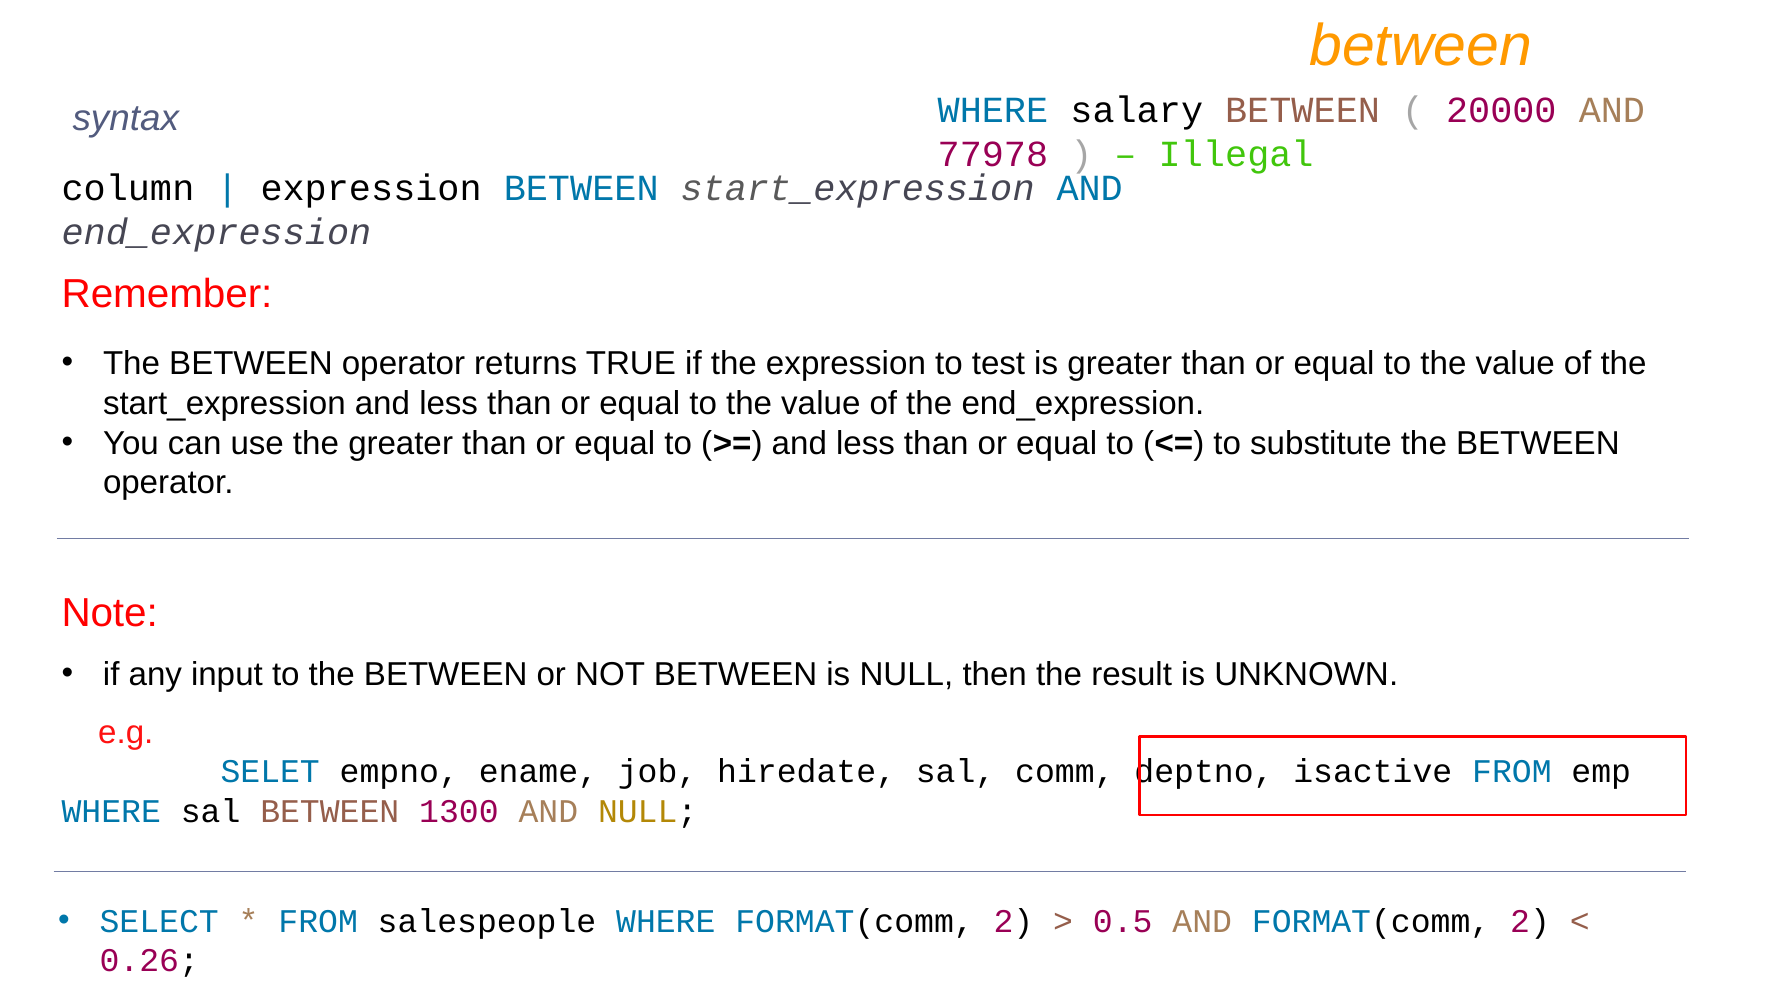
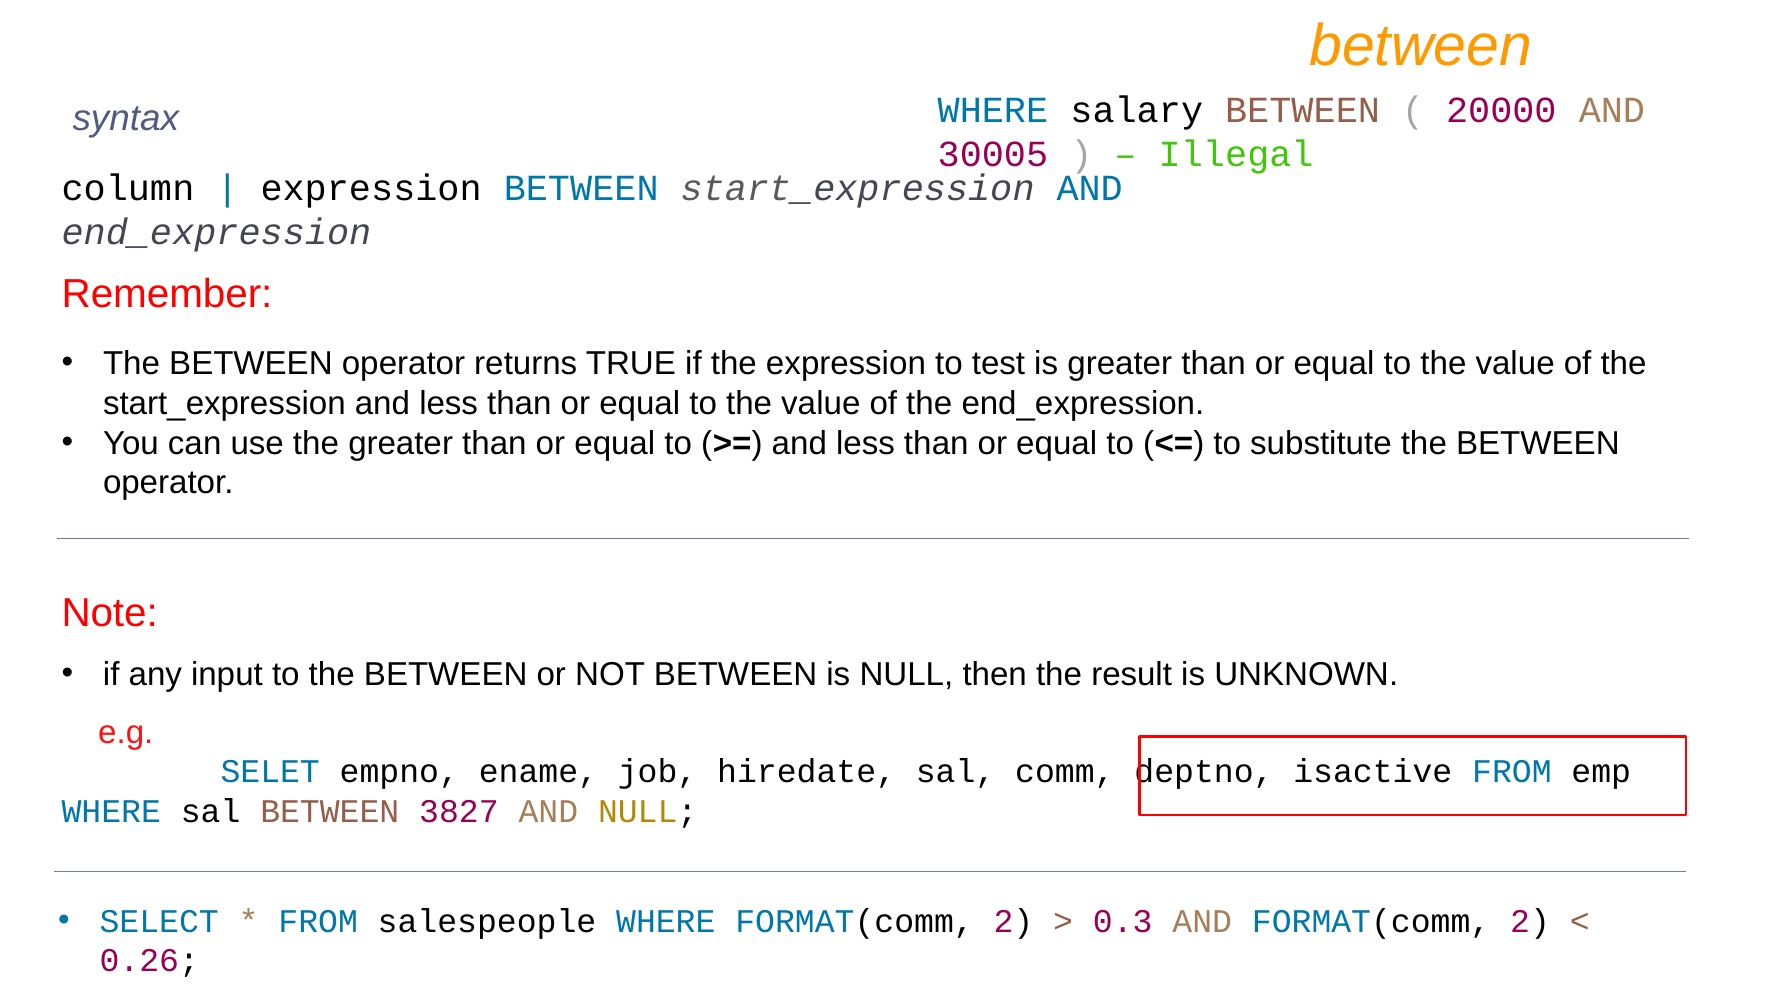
77978: 77978 -> 30005
1300: 1300 -> 3827
0.5: 0.5 -> 0.3
